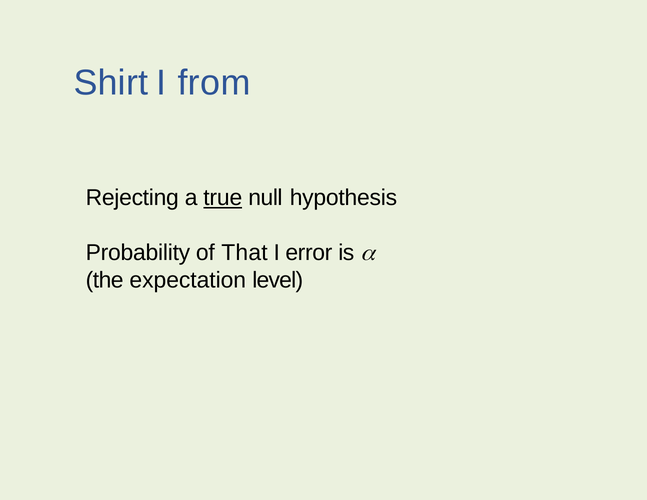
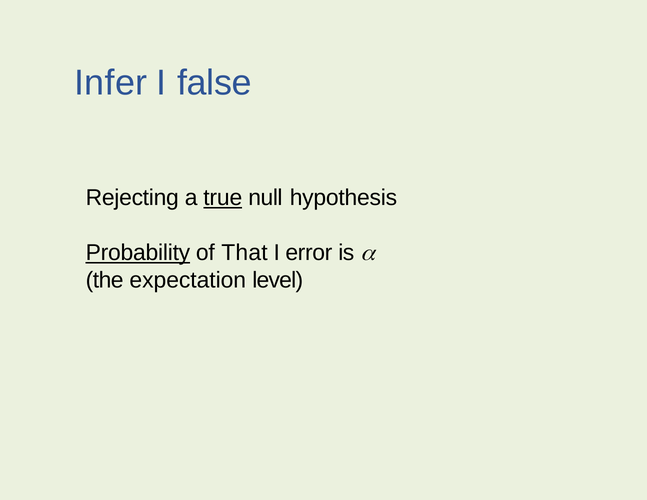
Shirt: Shirt -> Infer
from: from -> false
Probability underline: none -> present
